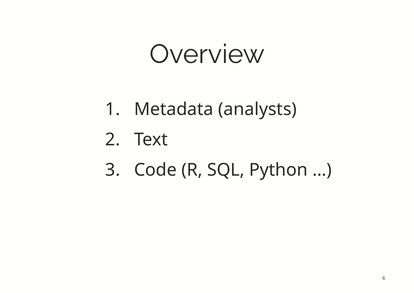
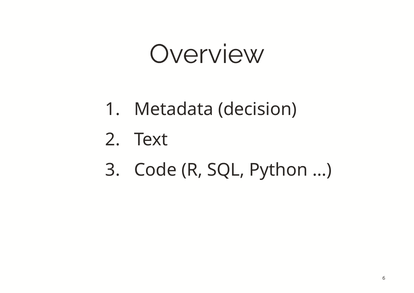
analysts: analysts -> decision
